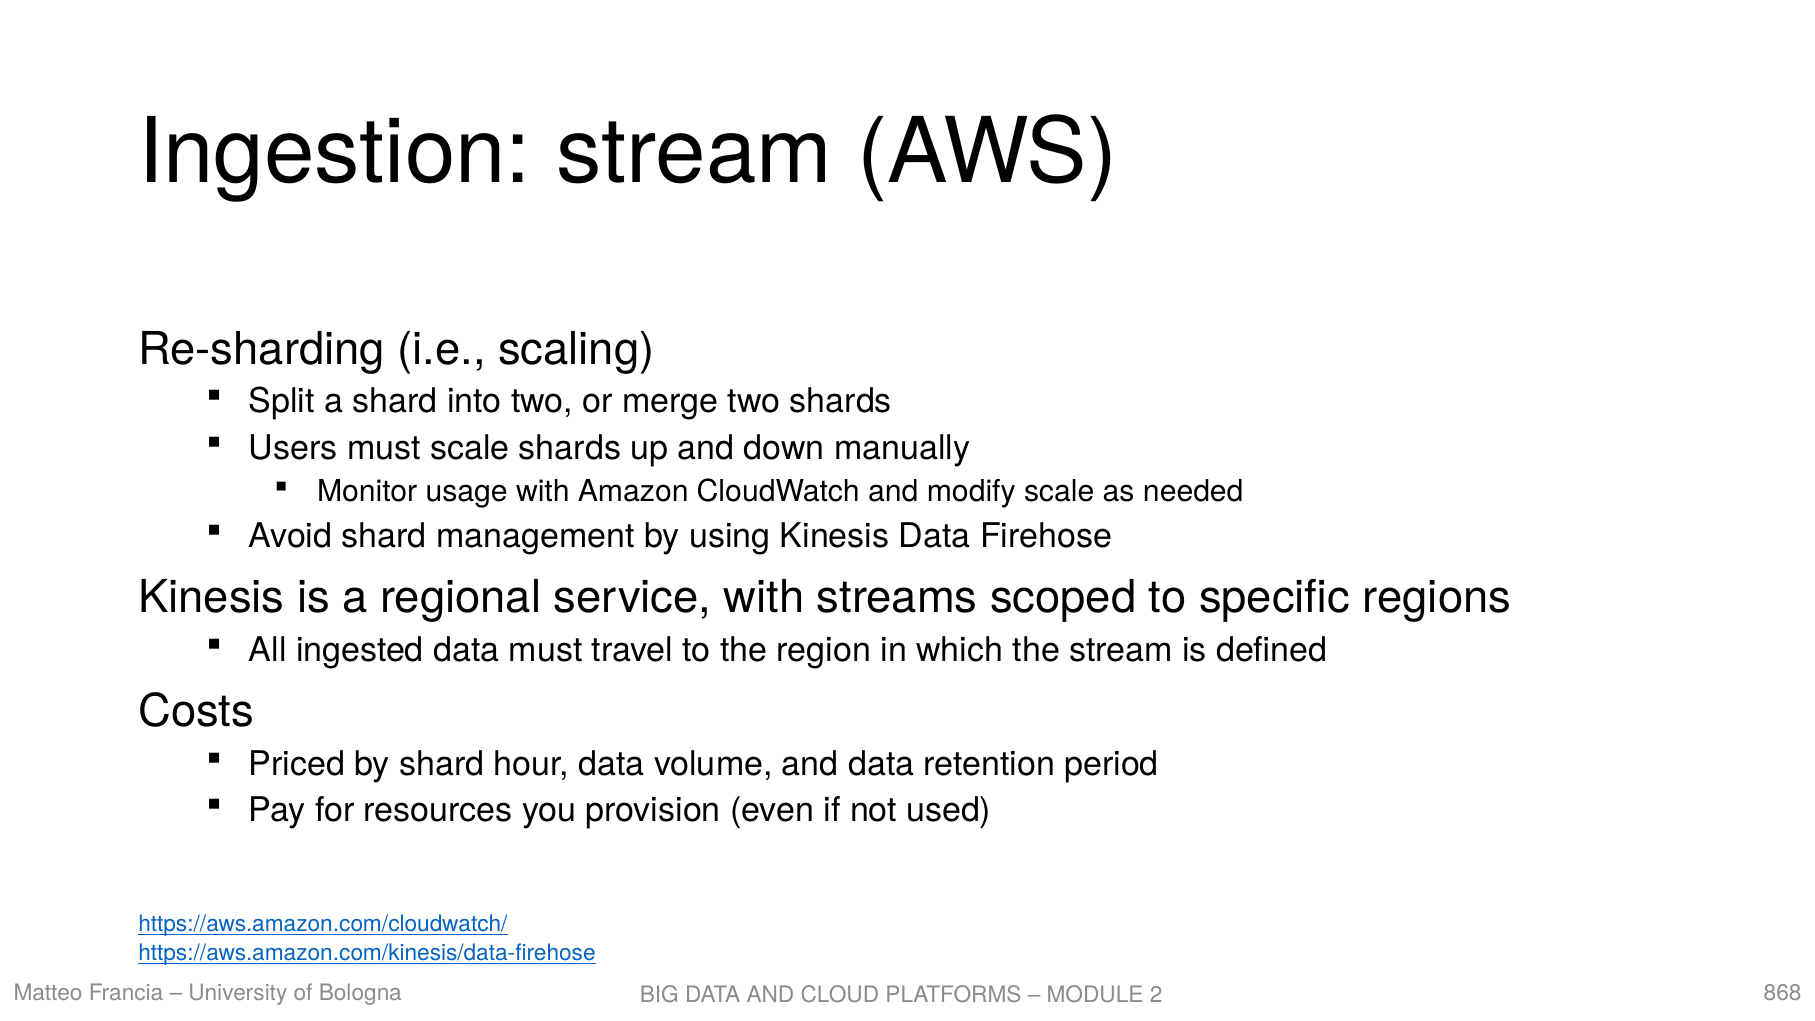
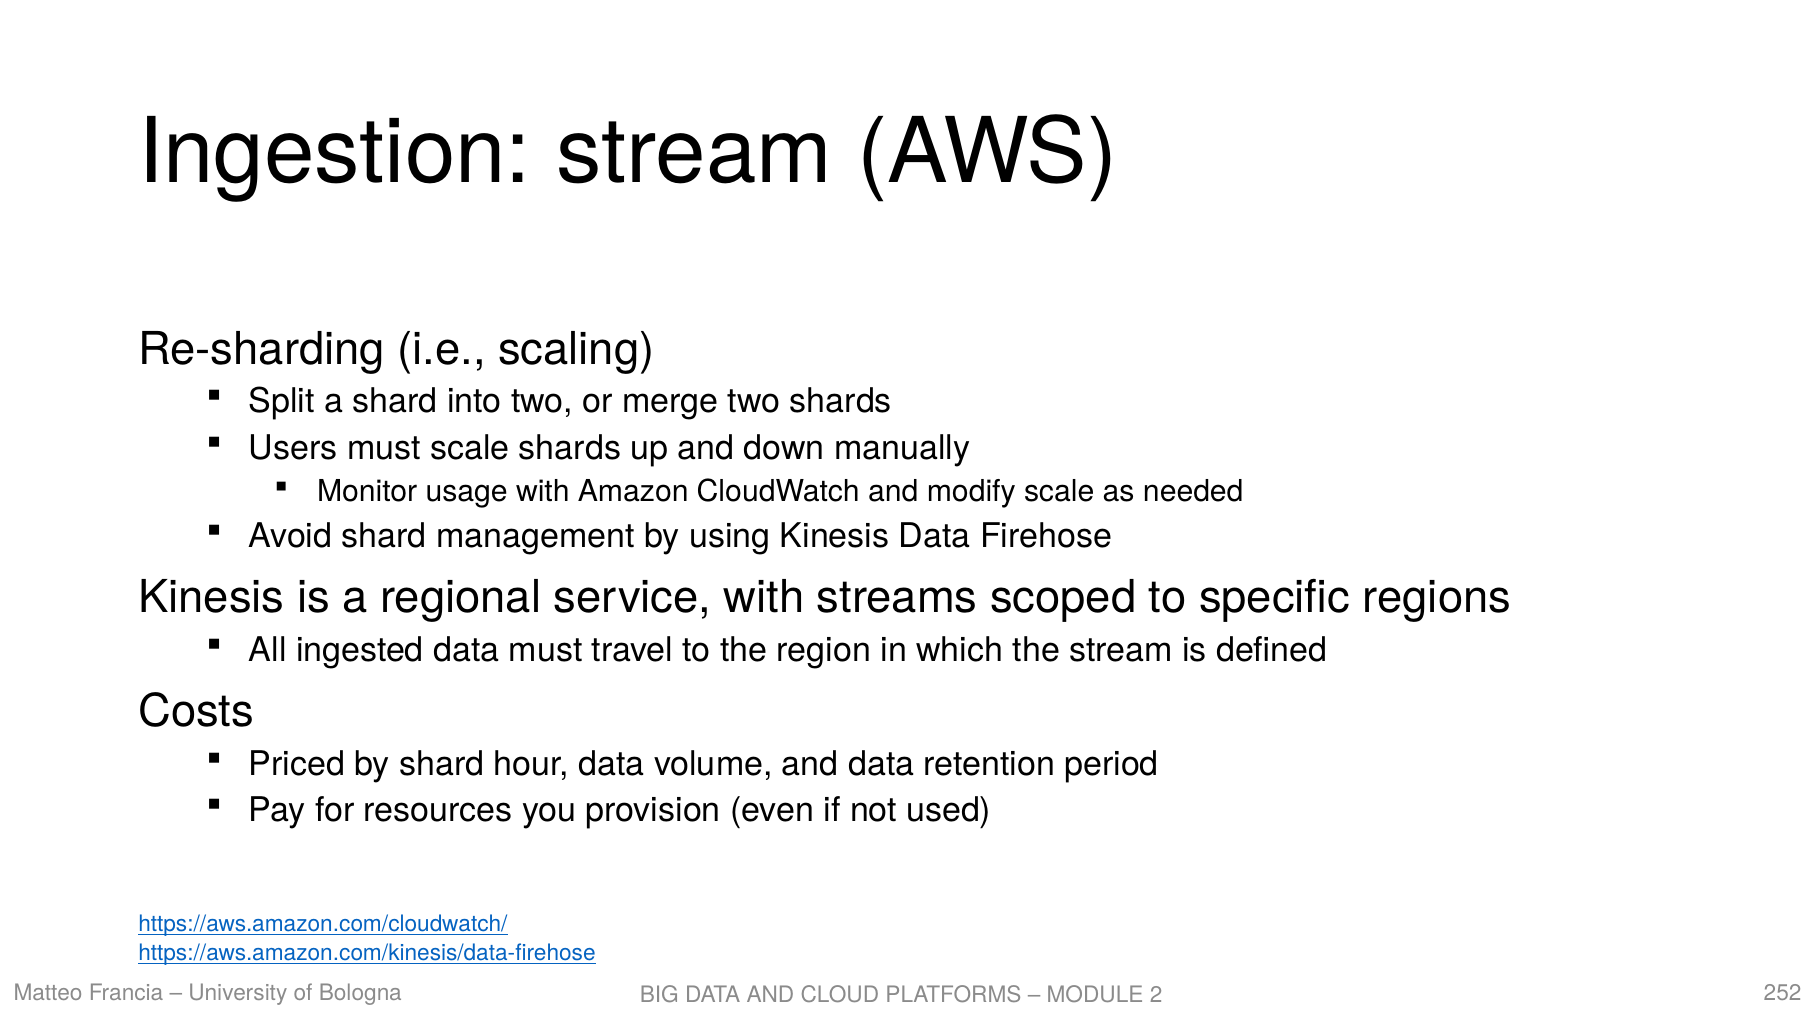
868: 868 -> 252
